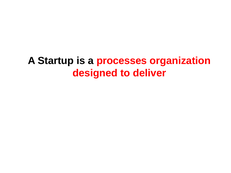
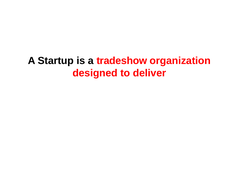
processes: processes -> tradeshow
